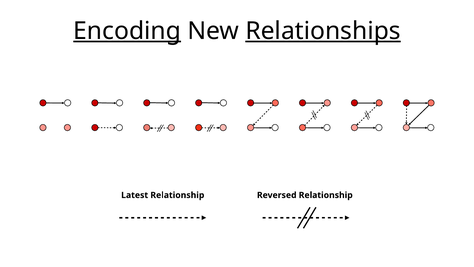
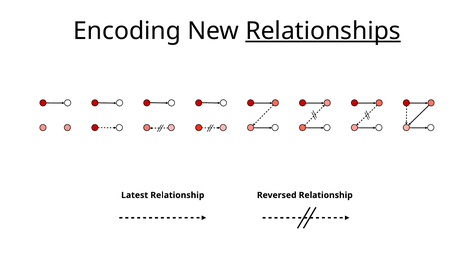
Encoding underline: present -> none
